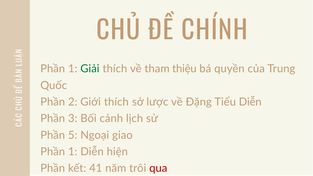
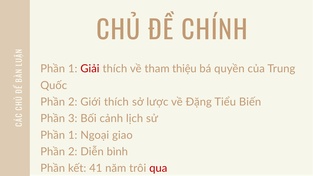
Giải colour: green -> red
Tiểu Diễn: Diễn -> Biến
5 at (73, 135): 5 -> 1
1 at (73, 152): 1 -> 2
hiện: hiện -> bình
